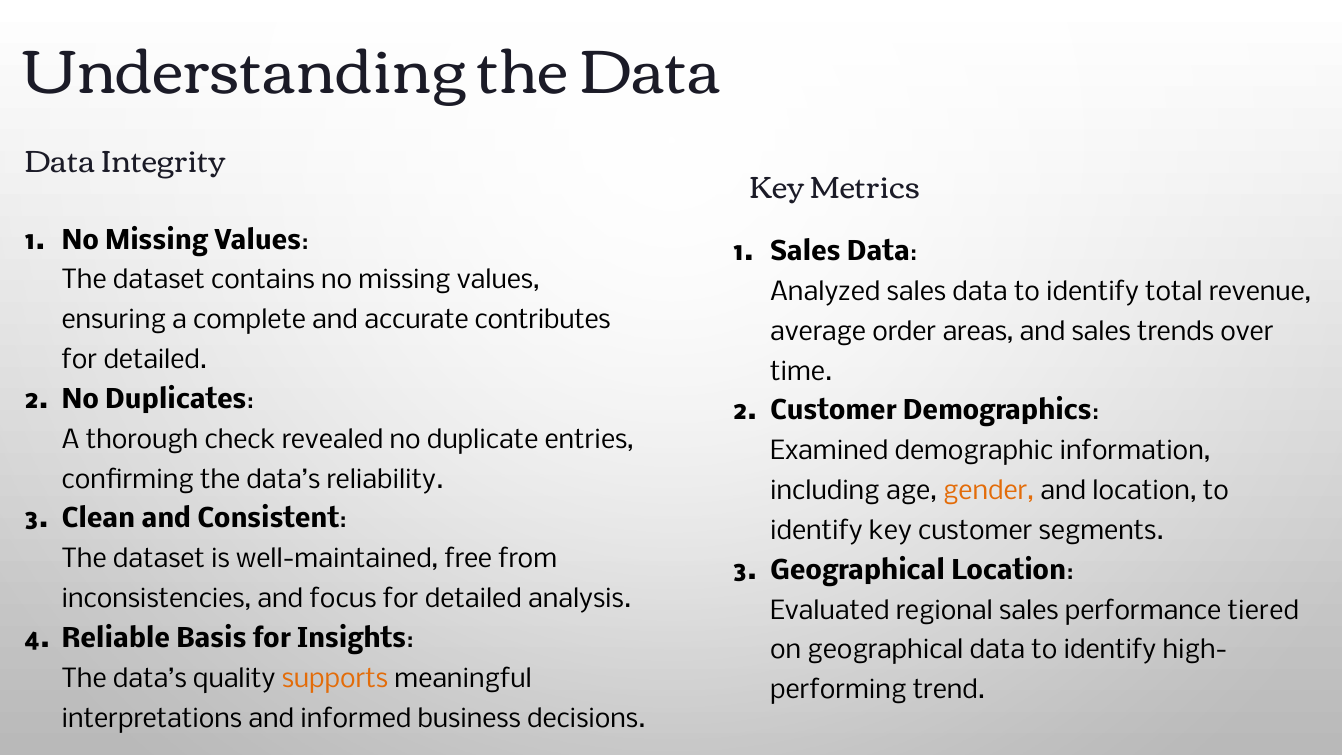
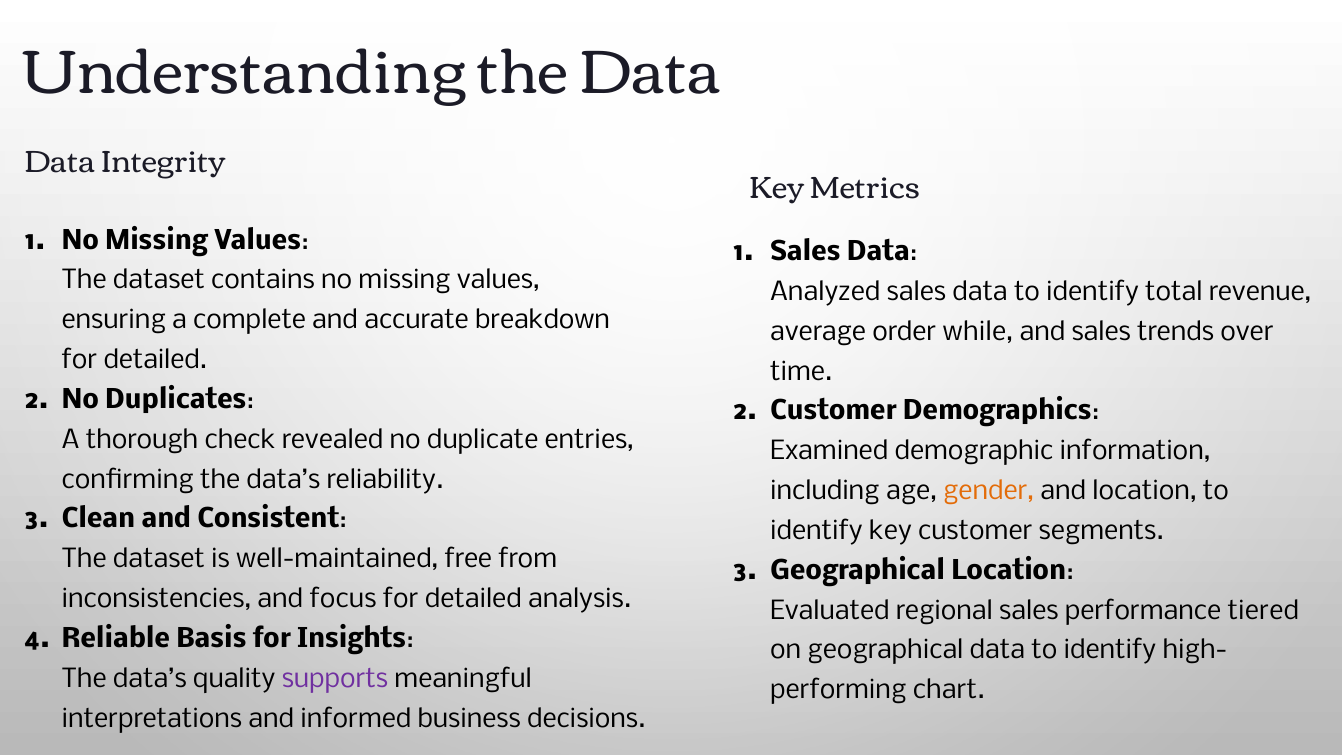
contributes: contributes -> breakdown
areas: areas -> while
supports colour: orange -> purple
trend: trend -> chart
